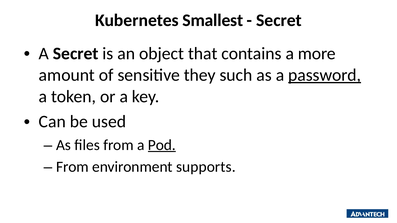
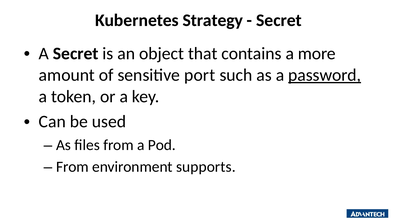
Smallest: Smallest -> Strategy
they: they -> port
Pod underline: present -> none
